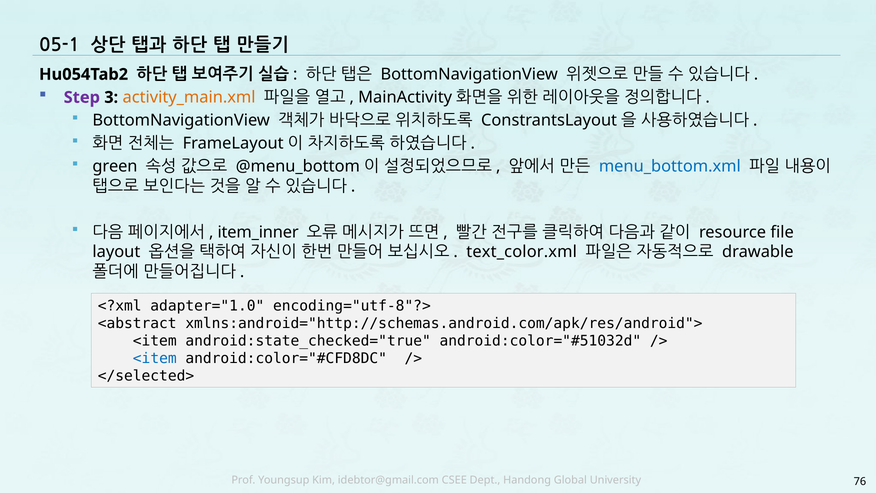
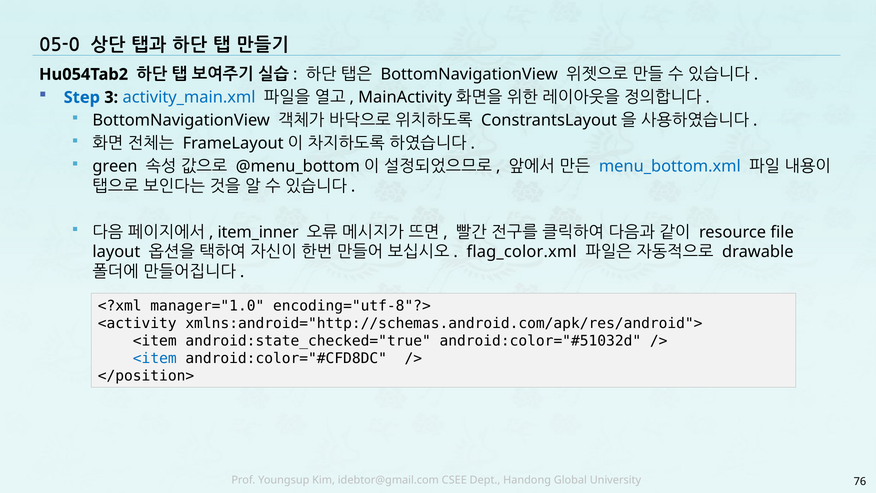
05-1: 05-1 -> 05-0
Step colour: purple -> blue
activity_main.xml colour: orange -> blue
text_color.xml: text_color.xml -> flag_color.xml
adapter="1.0: adapter="1.0 -> manager="1.0
<abstract: <abstract -> <activity
</selected>: </selected> -> </position>
